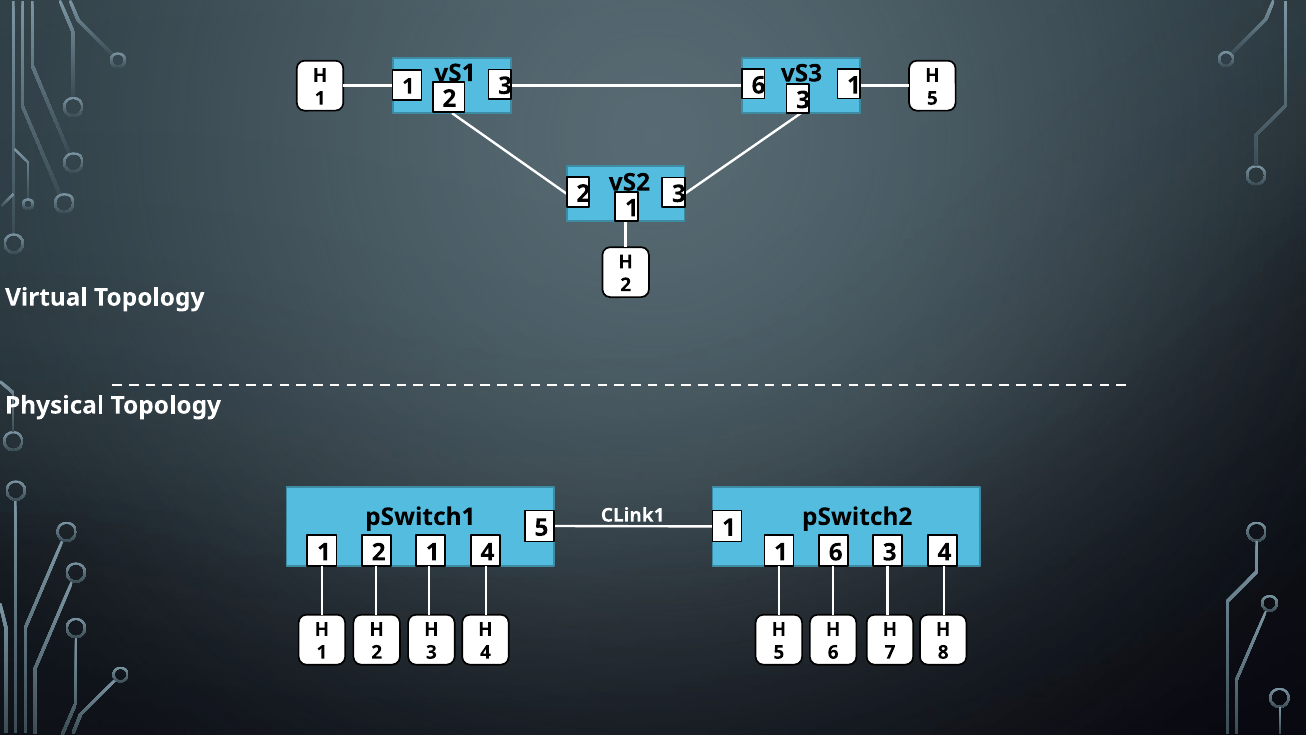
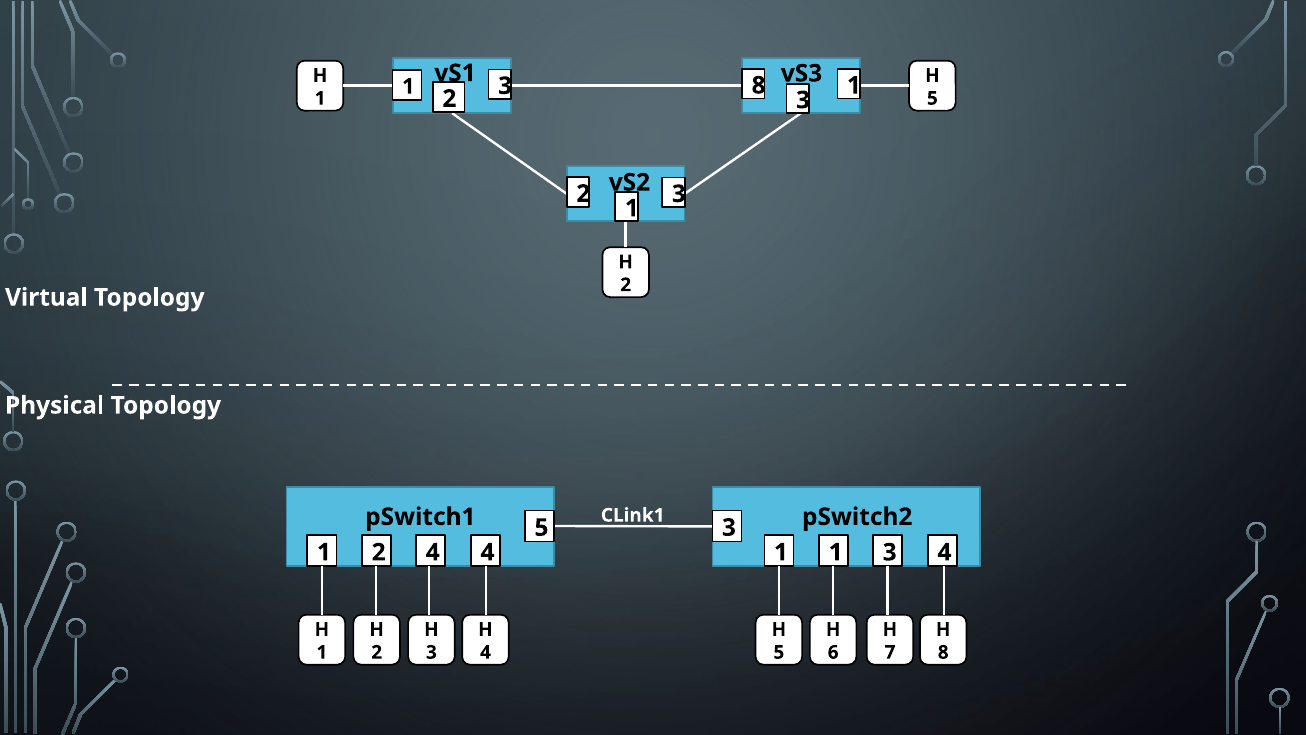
3 6: 6 -> 8
1 at (729, 527): 1 -> 3
2 1: 1 -> 4
1 6: 6 -> 1
